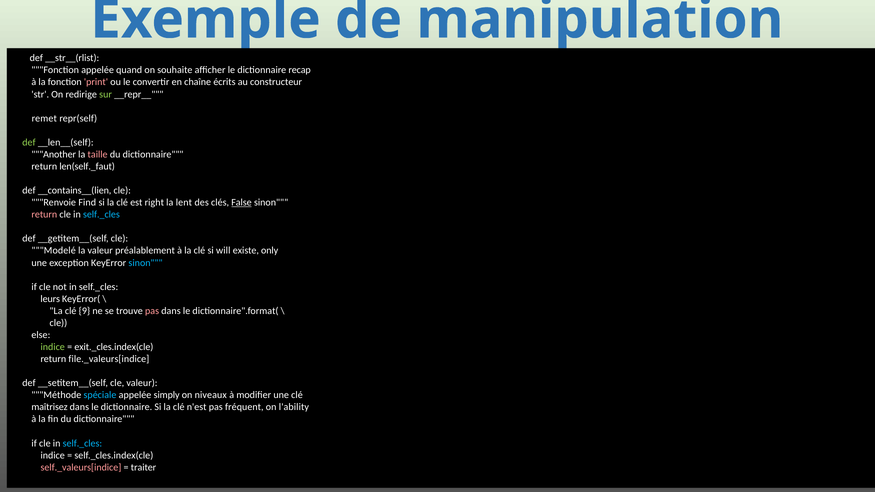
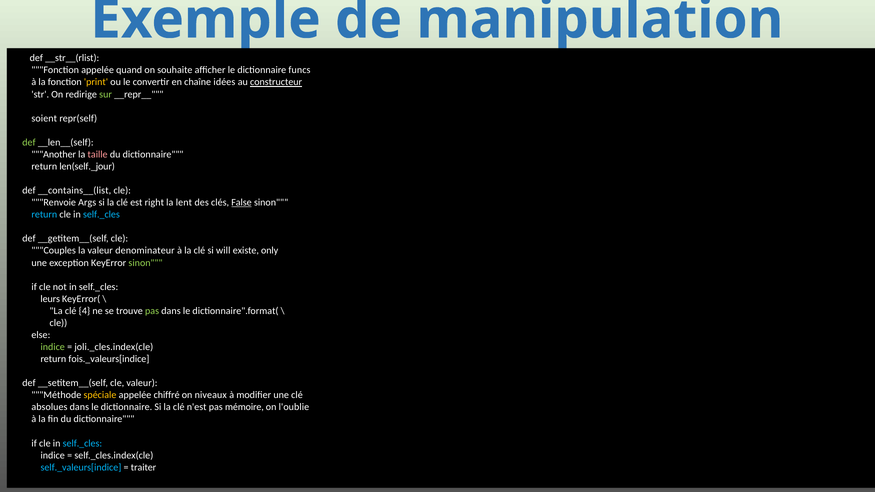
recap: recap -> funcs
print colour: pink -> yellow
écrits: écrits -> idées
constructeur underline: none -> present
remet: remet -> soient
len(self._faut: len(self._faut -> len(self._jour
__contains__(lien: __contains__(lien -> __contains__(list
Find: Find -> Args
return at (44, 215) colour: pink -> light blue
Modelé: Modelé -> Couples
préalablement: préalablement -> denominateur
sinon at (146, 263) colour: light blue -> light green
9: 9 -> 4
pas at (152, 311) colour: pink -> light green
exit._cles.index(cle: exit._cles.index(cle -> joli._cles.index(cle
file._valeurs[indice: file._valeurs[indice -> fois._valeurs[indice
spéciale colour: light blue -> yellow
simply: simply -> chiffré
maîtrisez: maîtrisez -> absolues
fréquent: fréquent -> mémoire
l'ability: l'ability -> l'oublie
self._valeurs[indice colour: pink -> light blue
